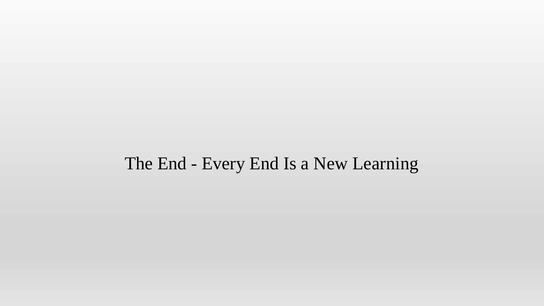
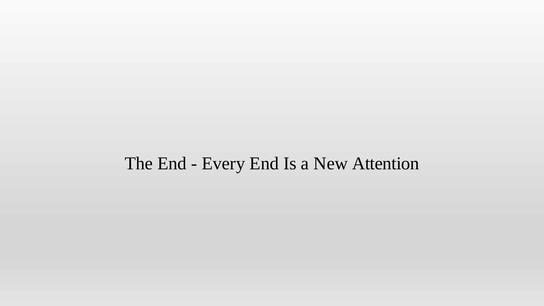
Learning: Learning -> Attention
